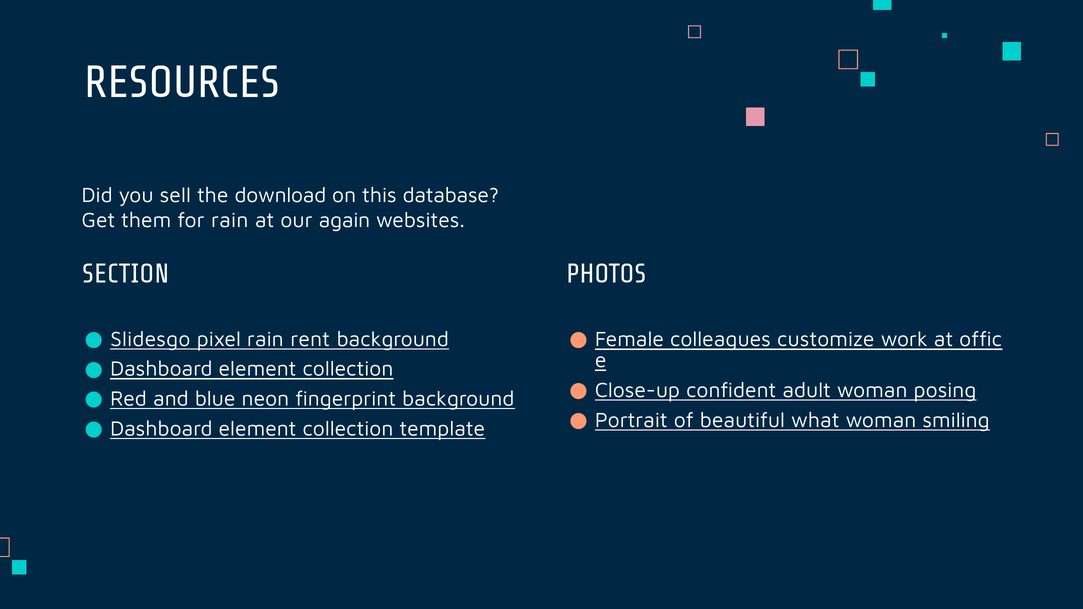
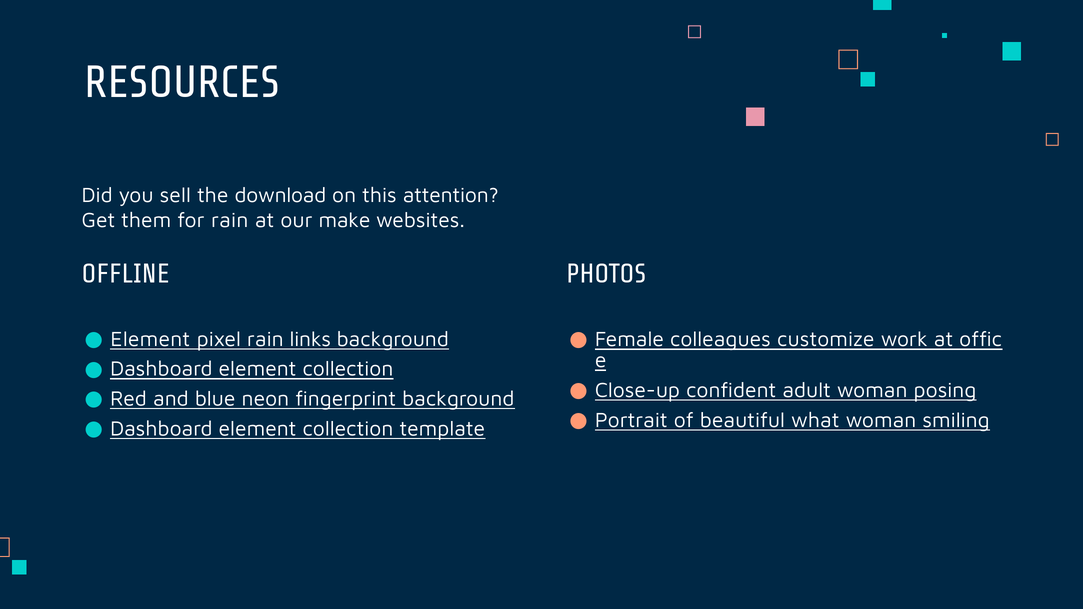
database: database -> attention
again: again -> make
SECTION: SECTION -> OFFLINE
Slidesgo at (150, 339): Slidesgo -> Element
rent: rent -> links
